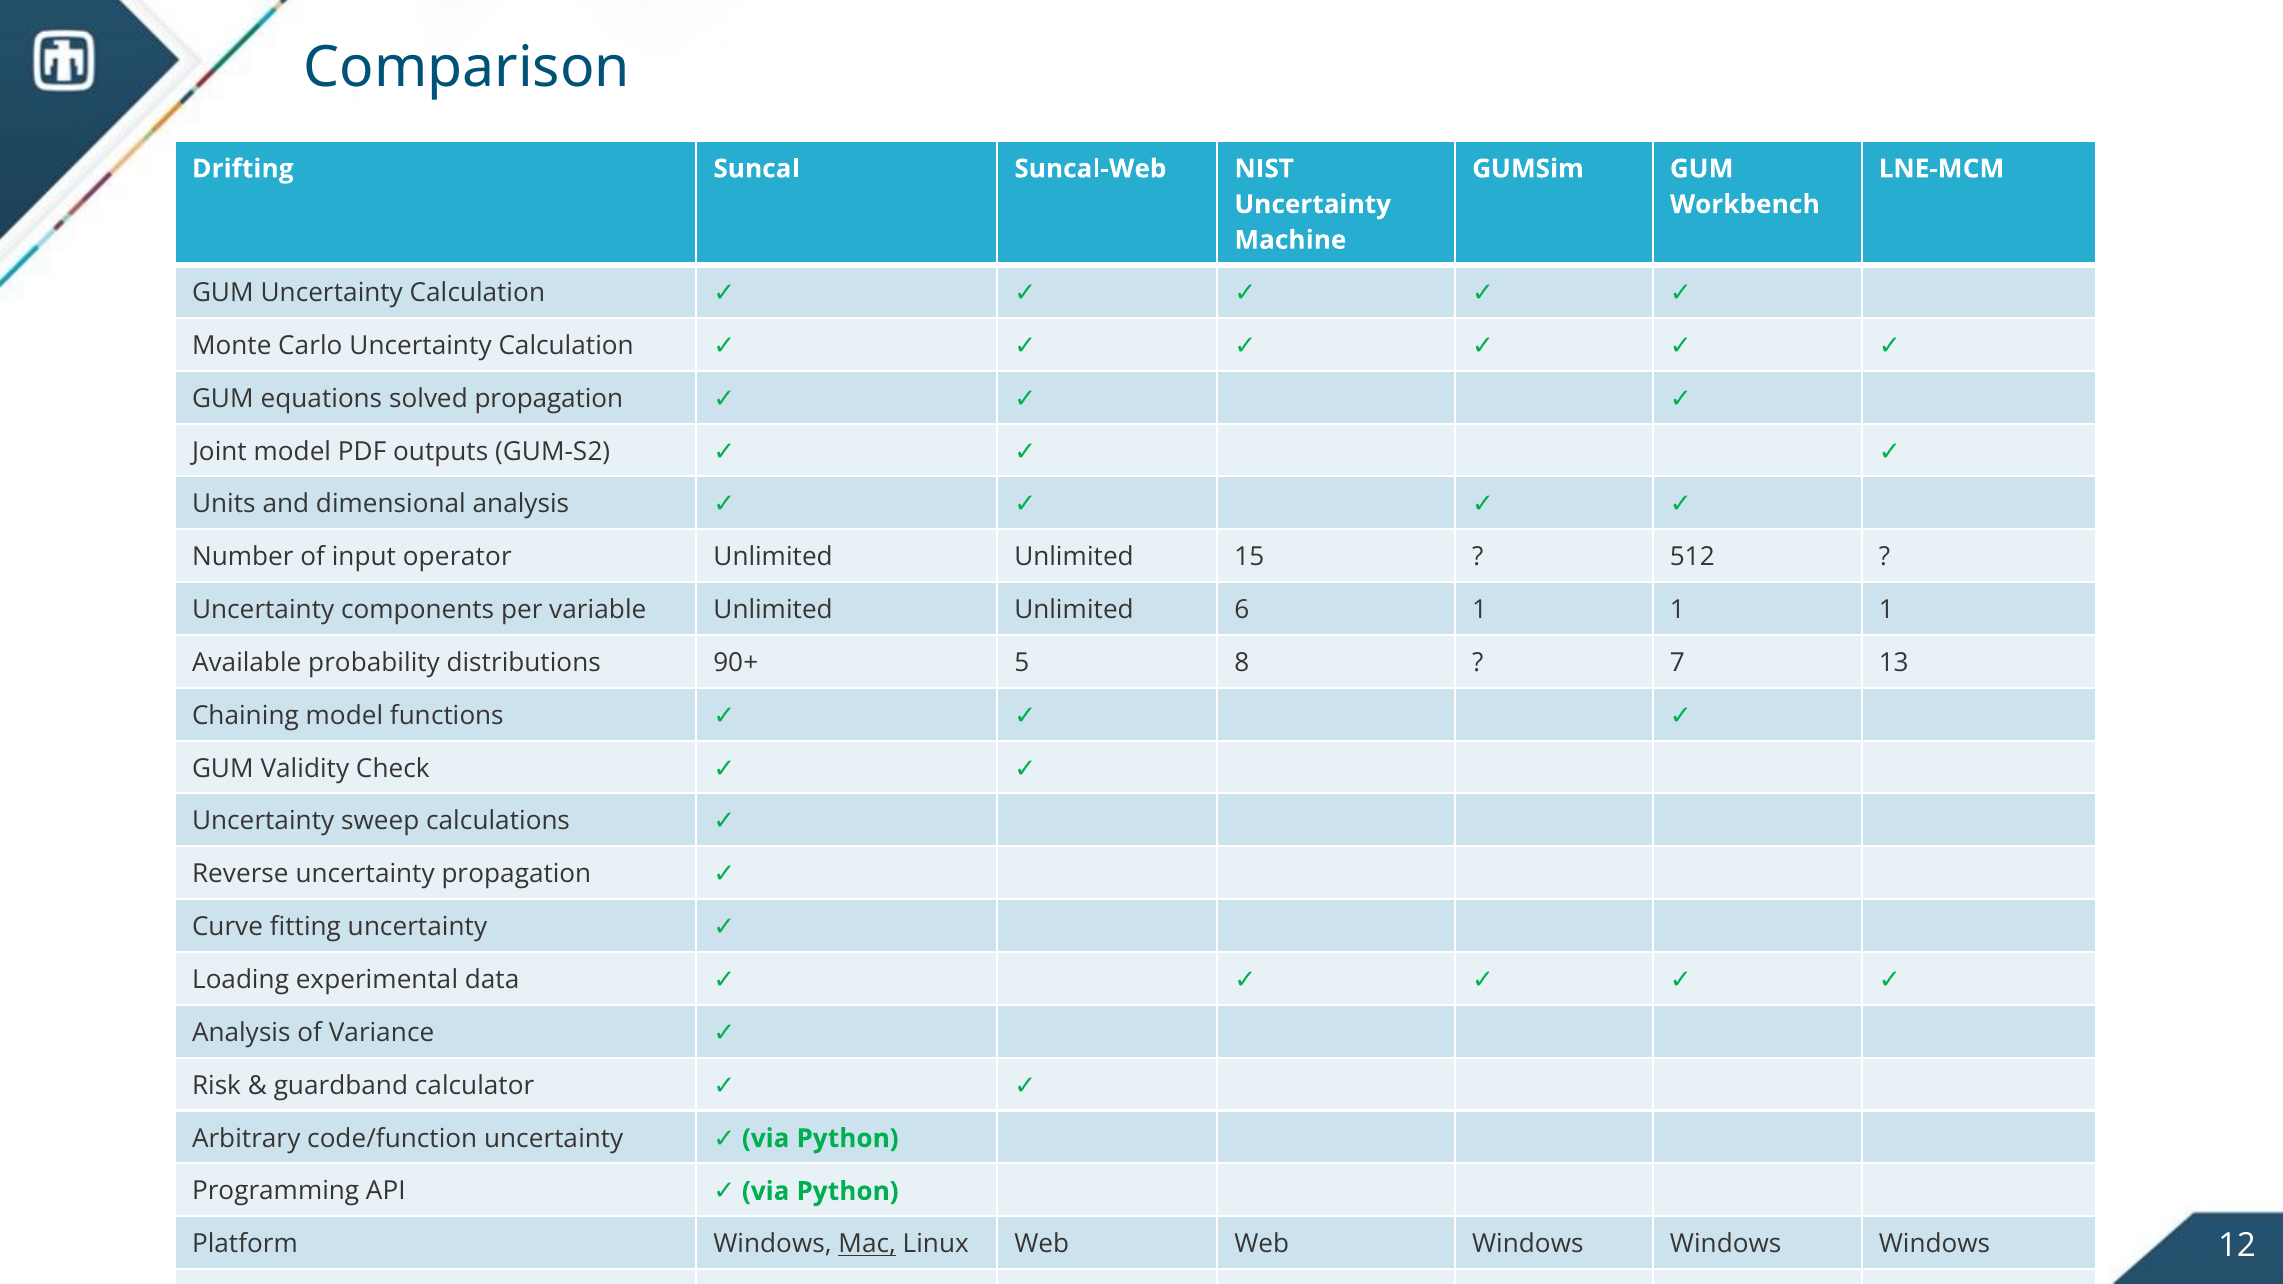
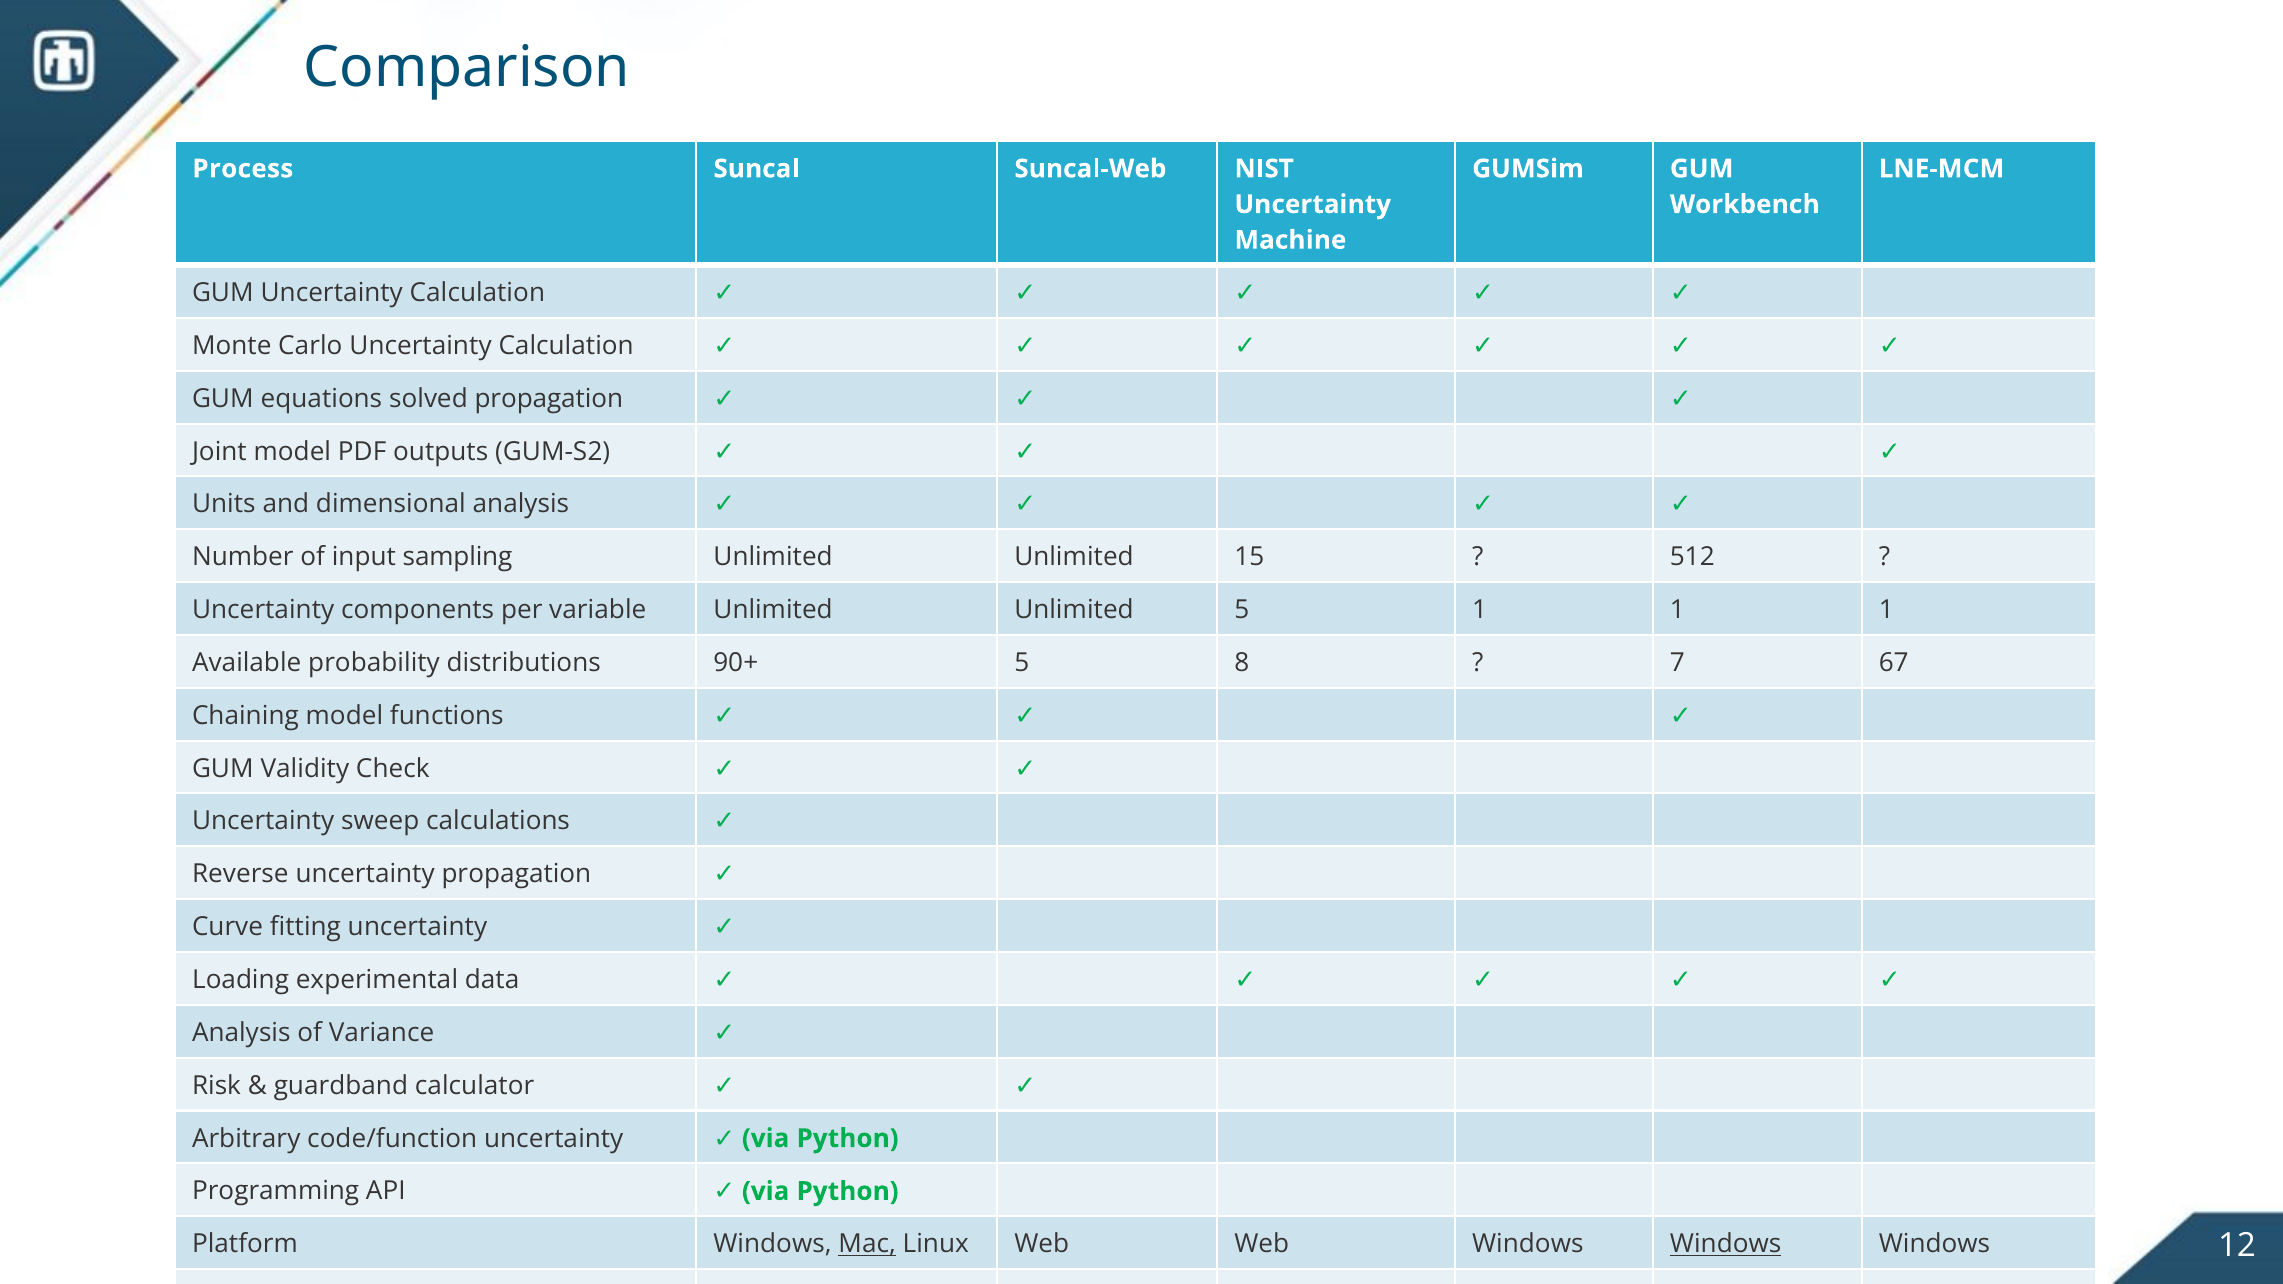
Drifting: Drifting -> Process
operator: operator -> sampling
Unlimited 6: 6 -> 5
13: 13 -> 67
Windows at (1726, 1244) underline: none -> present
